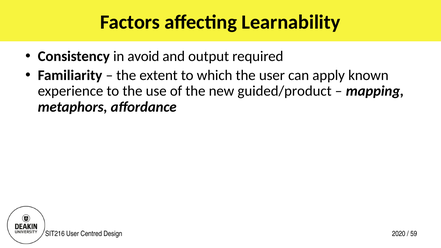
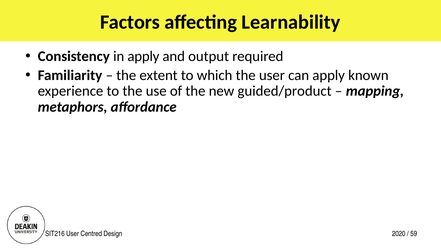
in avoid: avoid -> apply
